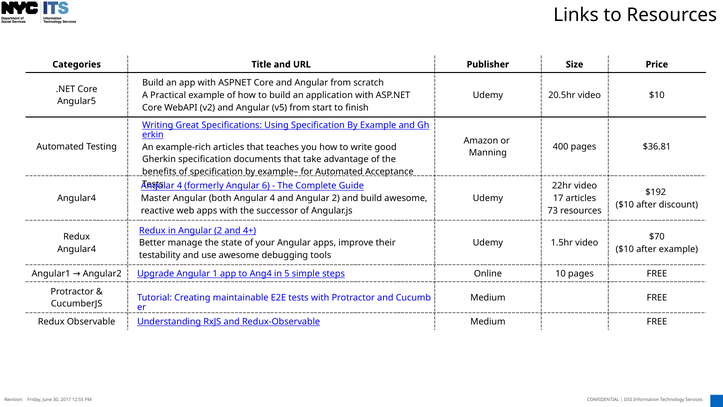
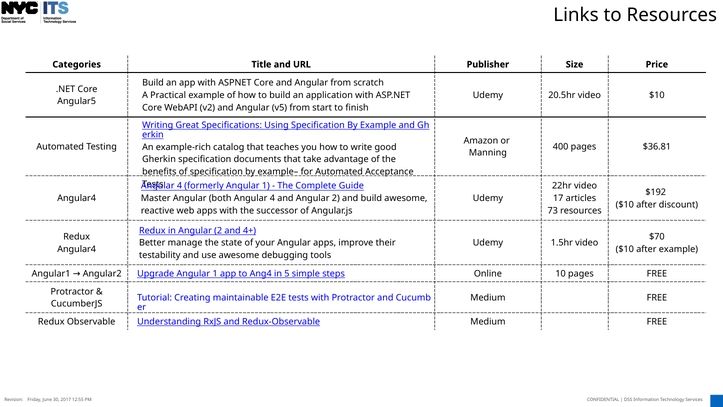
example-rich articles: articles -> catalog
formerly Angular 6: 6 -> 1
